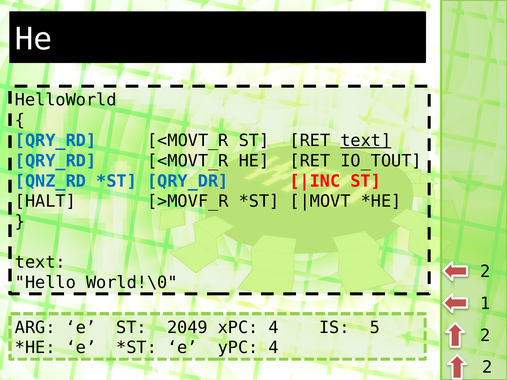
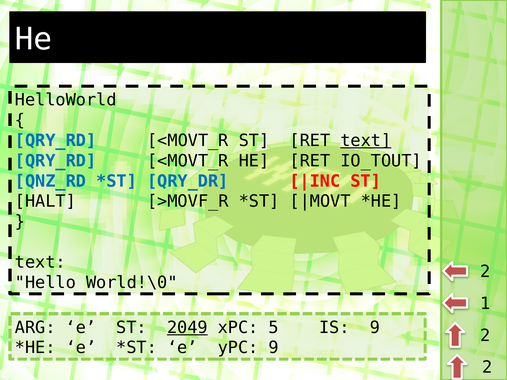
2049 underline: none -> present
xPC 4: 4 -> 5
IS 5: 5 -> 9
yPC 4: 4 -> 9
